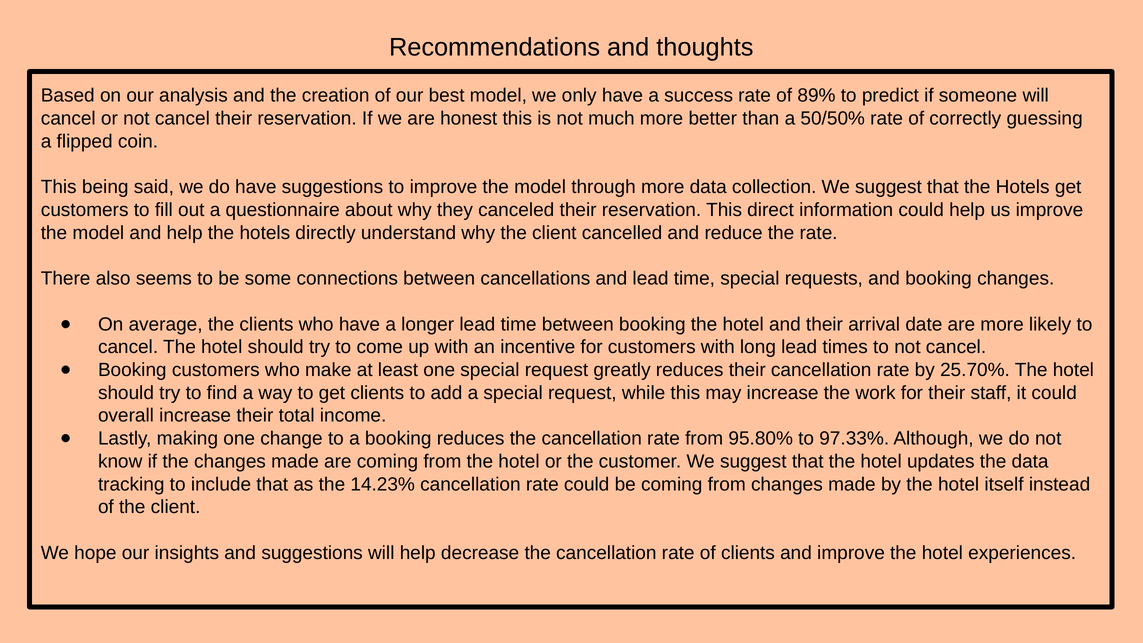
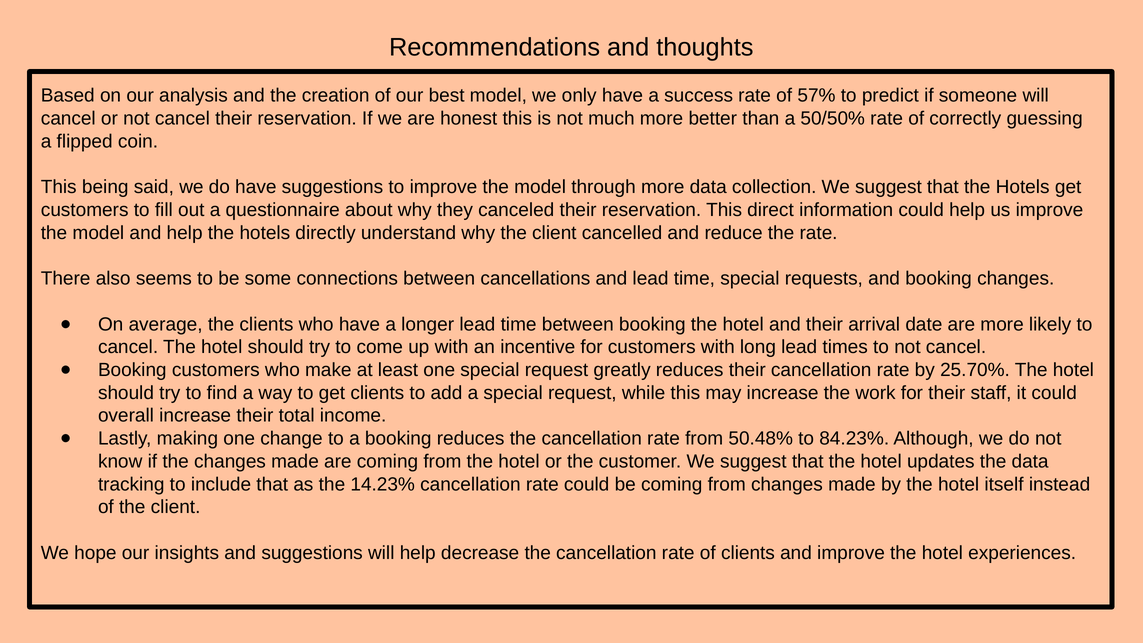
89%: 89% -> 57%
95.80%: 95.80% -> 50.48%
97.33%: 97.33% -> 84.23%
